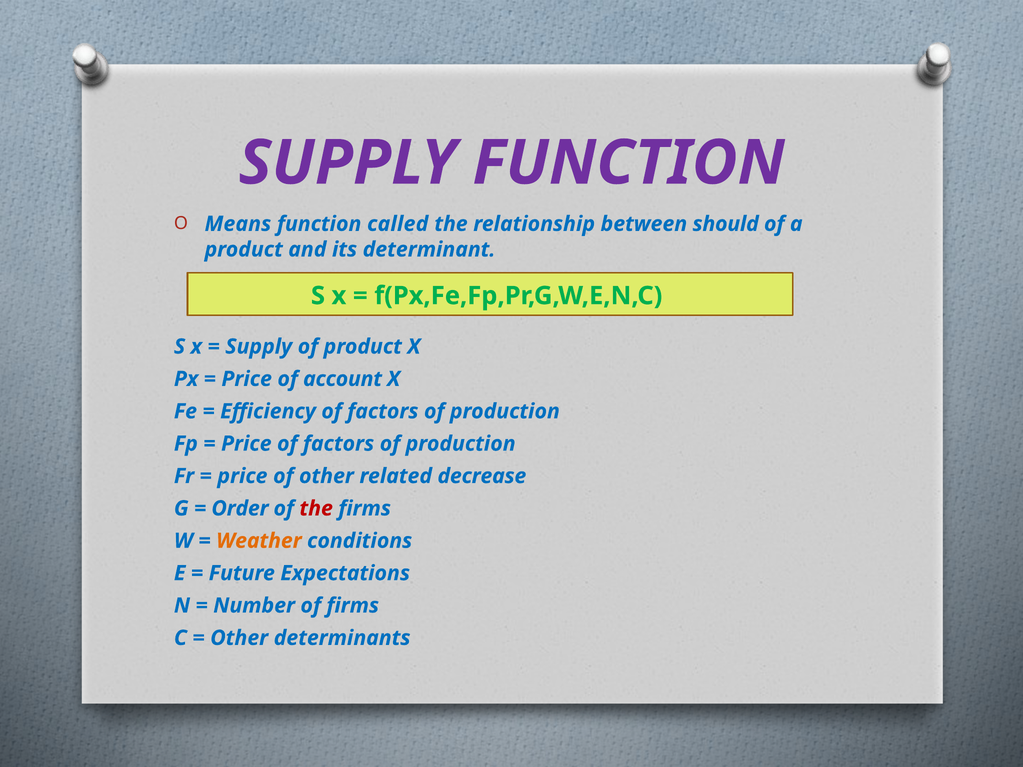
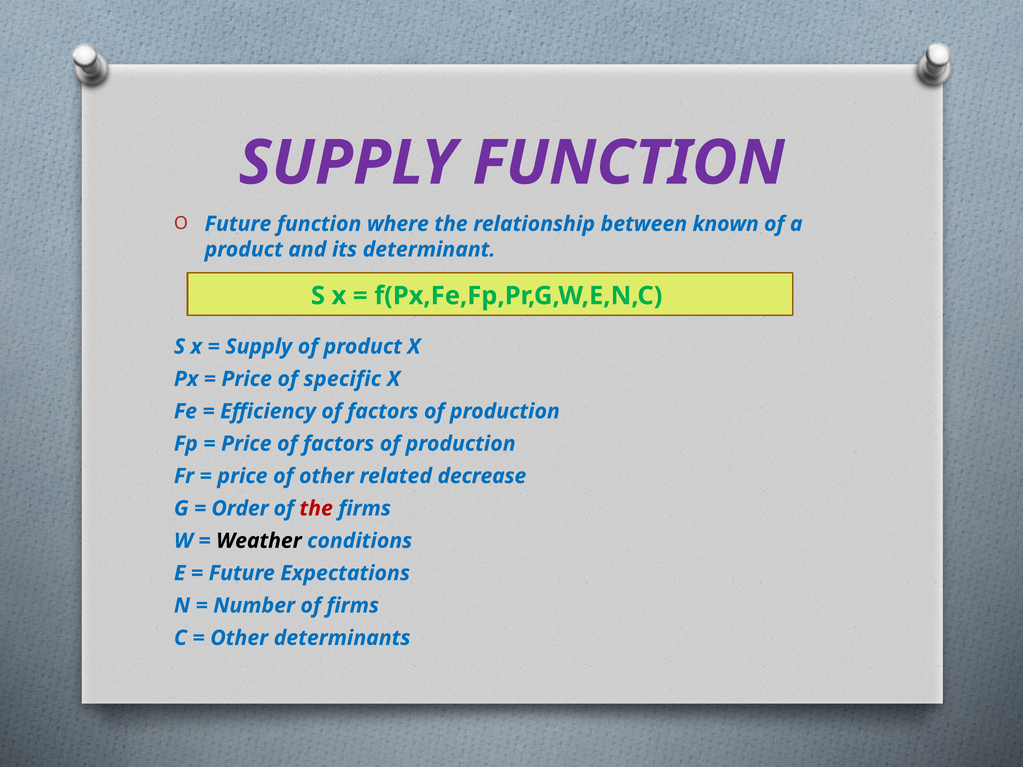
Means at (238, 224): Means -> Future
called: called -> where
should: should -> known
account: account -> specific
Weather colour: orange -> black
